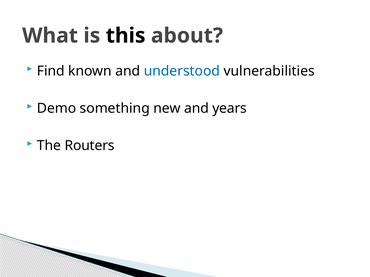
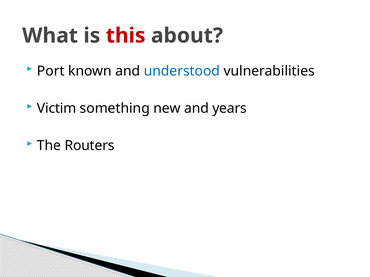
this colour: black -> red
Find: Find -> Port
Demo: Demo -> Victim
